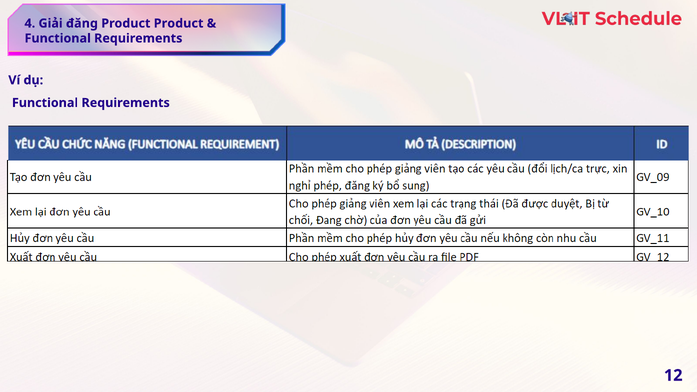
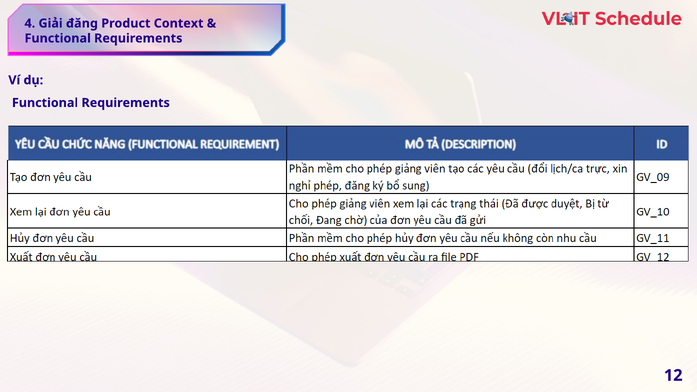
Product Product: Product -> Context
